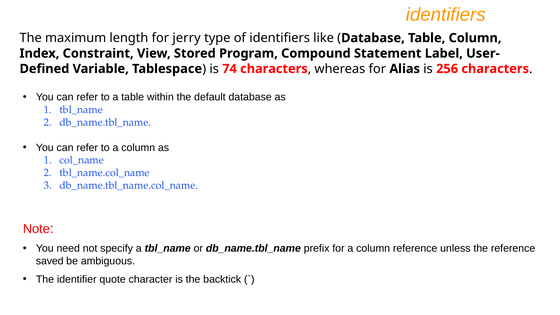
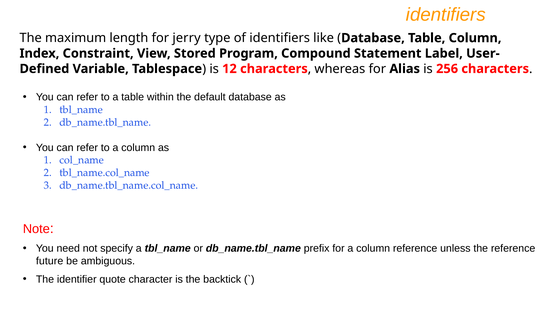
74: 74 -> 12
saved: saved -> future
